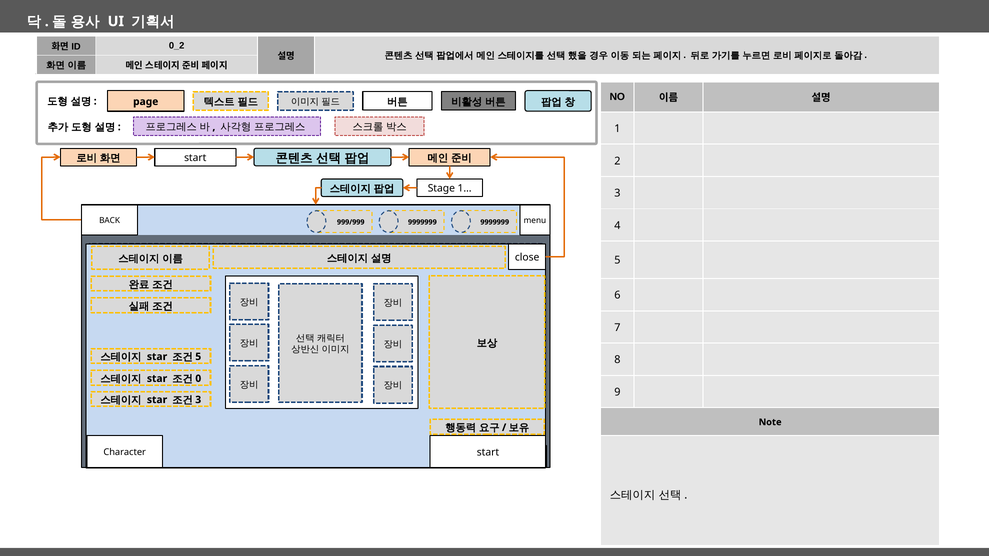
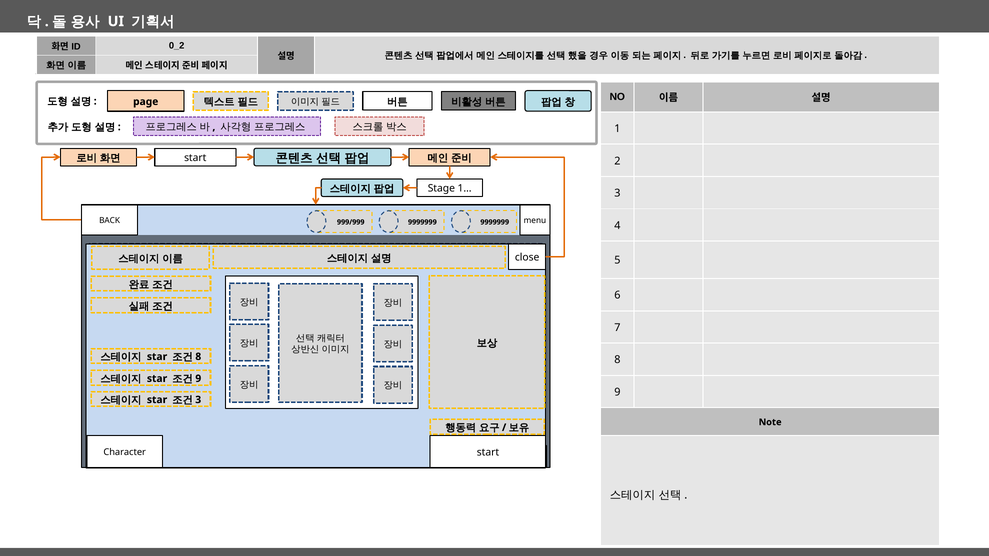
5 at (198, 357): 5 -> 8
0 at (198, 379): 0 -> 9
